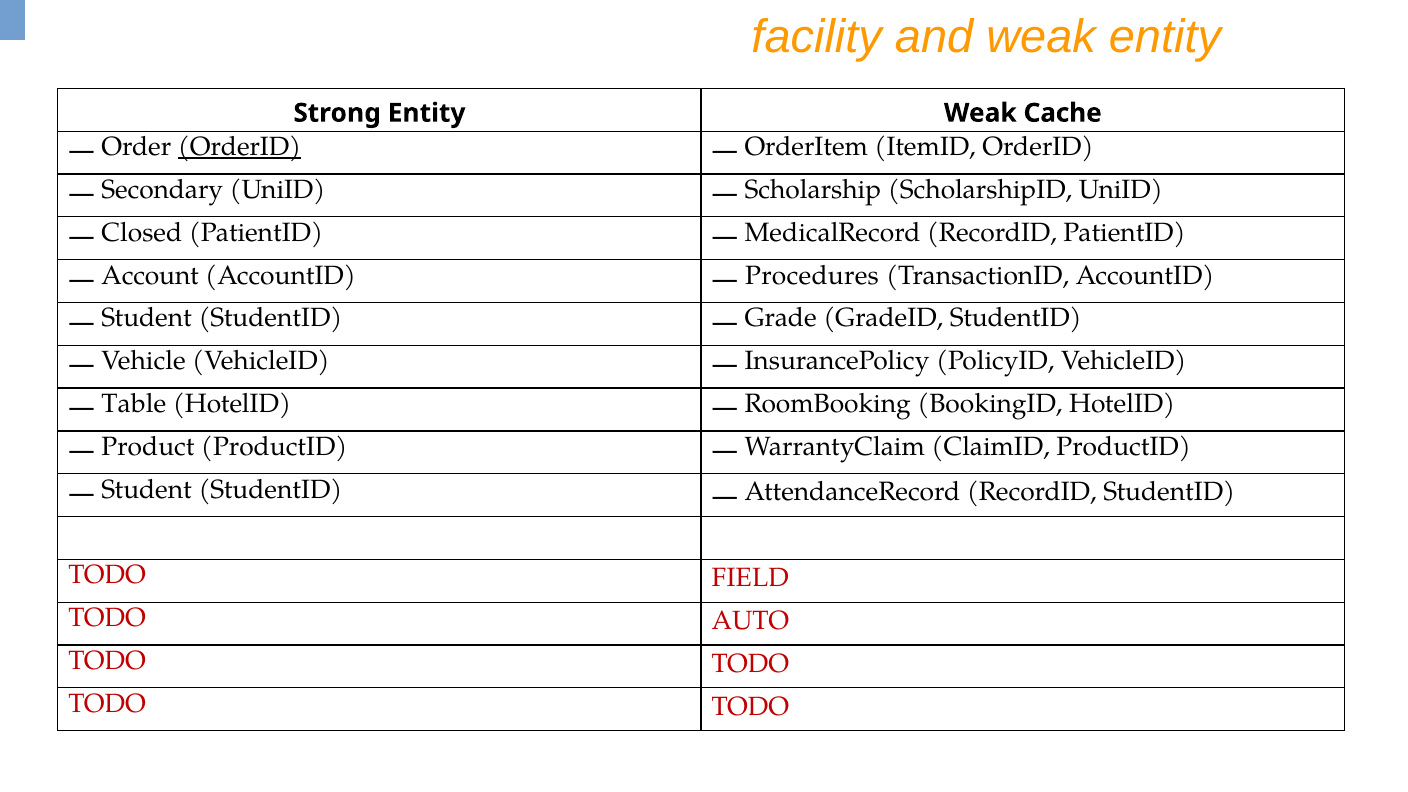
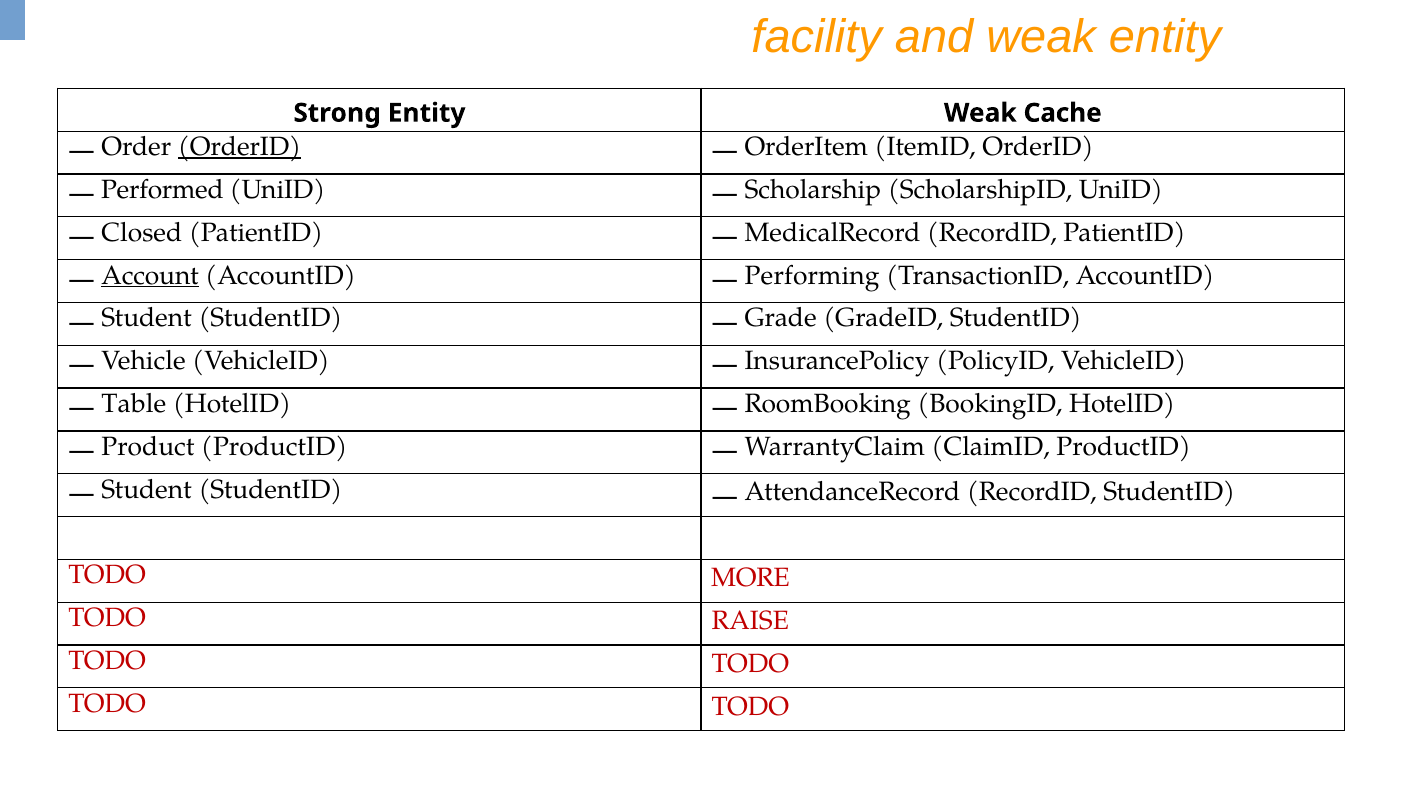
Secondary: Secondary -> Performed
Account underline: none -> present
Procedures: Procedures -> Performing
FIELD: FIELD -> MORE
AUTO: AUTO -> RAISE
